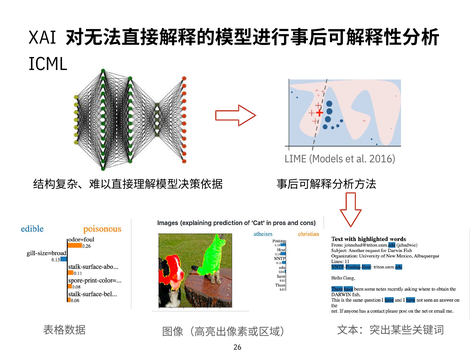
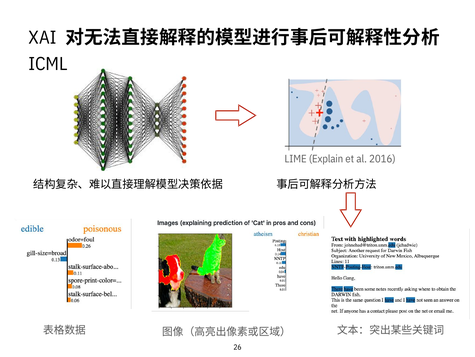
Models: Models -> Explain
